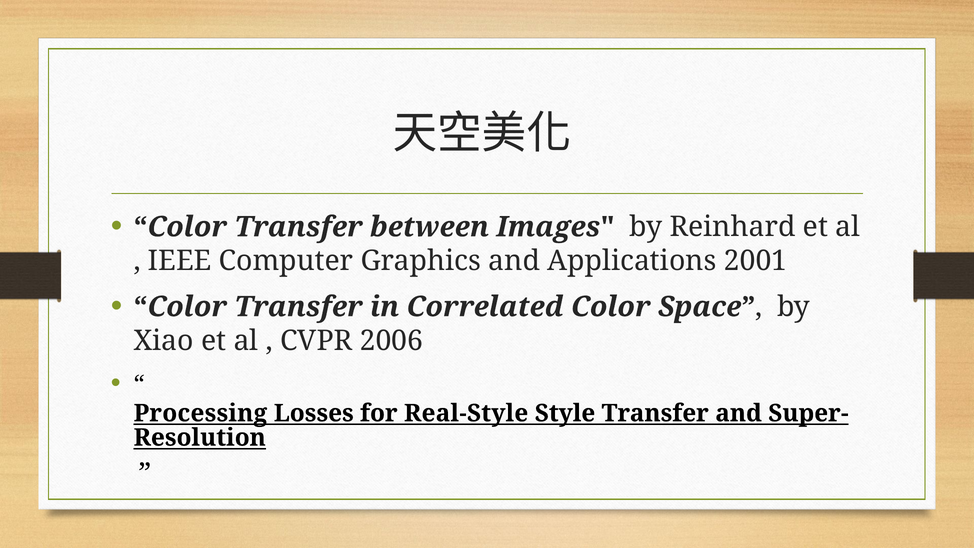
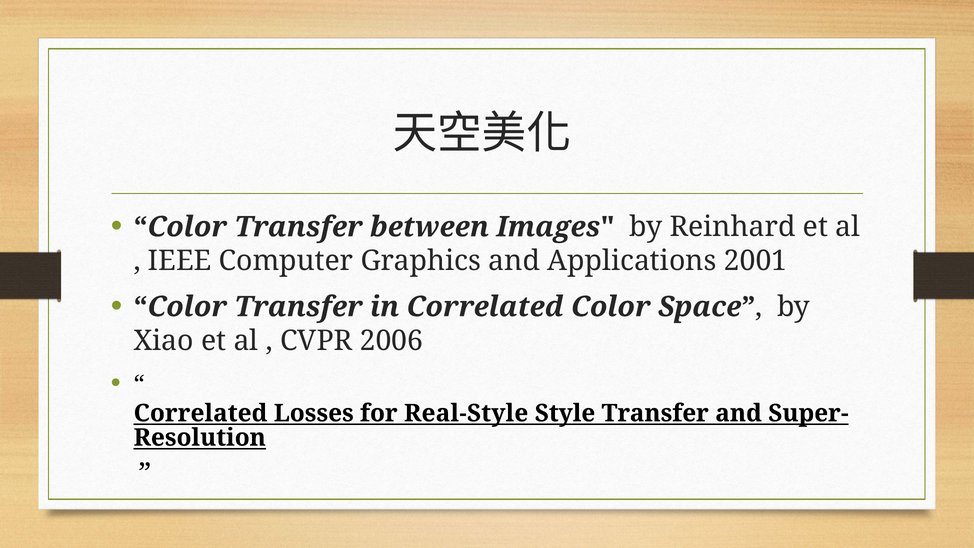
Processing at (200, 413): Processing -> Correlated
